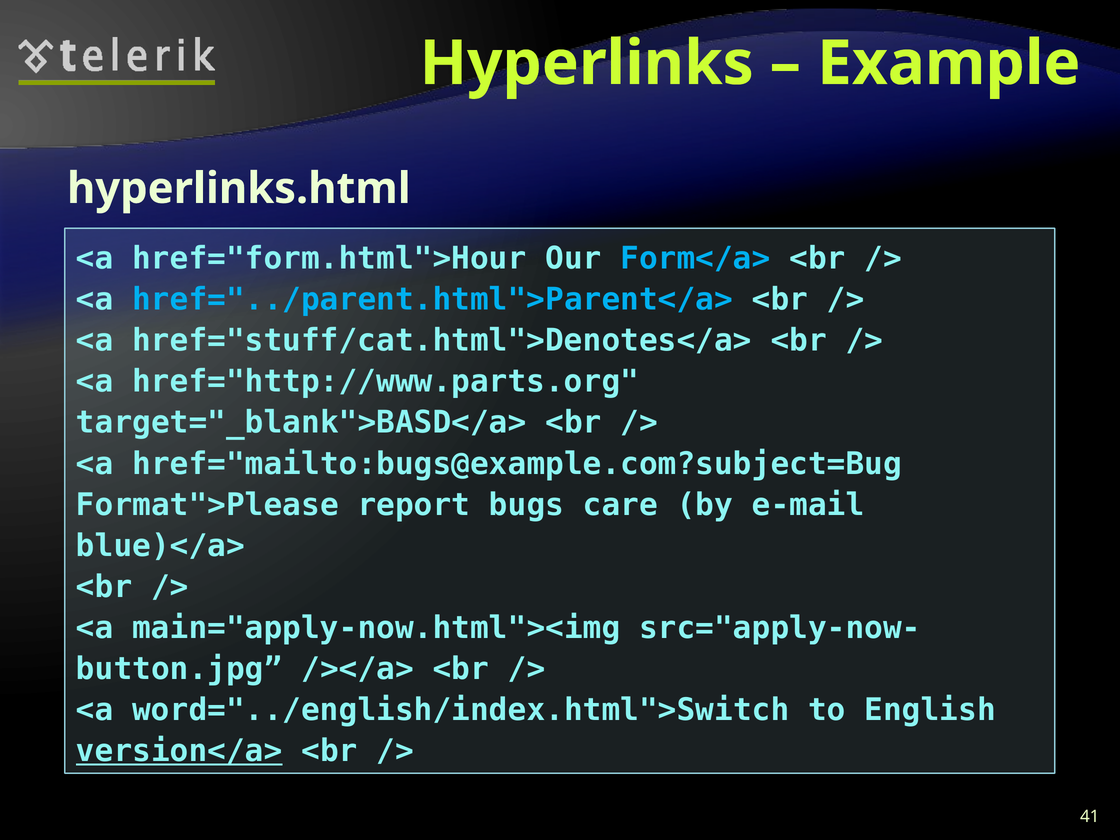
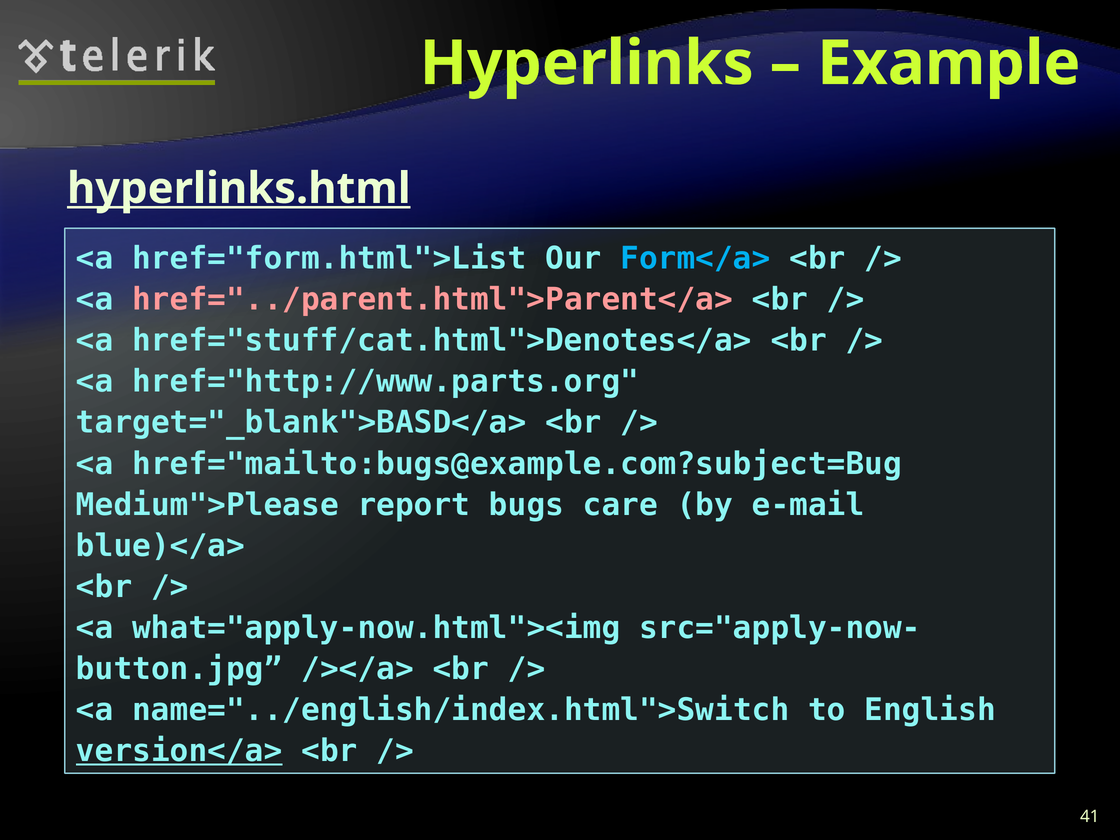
hyperlinks.html underline: none -> present
href="form.html">Hour: href="form.html">Hour -> href="form.html">List
href="../parent.html">Parent</a> colour: light blue -> pink
Format">Please: Format">Please -> Medium">Please
main="apply-now.html"><img: main="apply-now.html"><img -> what="apply-now.html"><img
word="../english/index.html">Switch: word="../english/index.html">Switch -> name="../english/index.html">Switch
